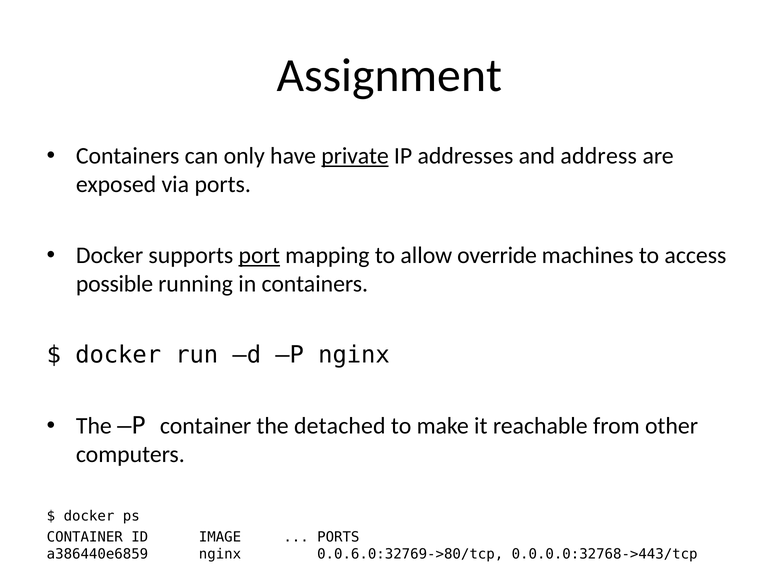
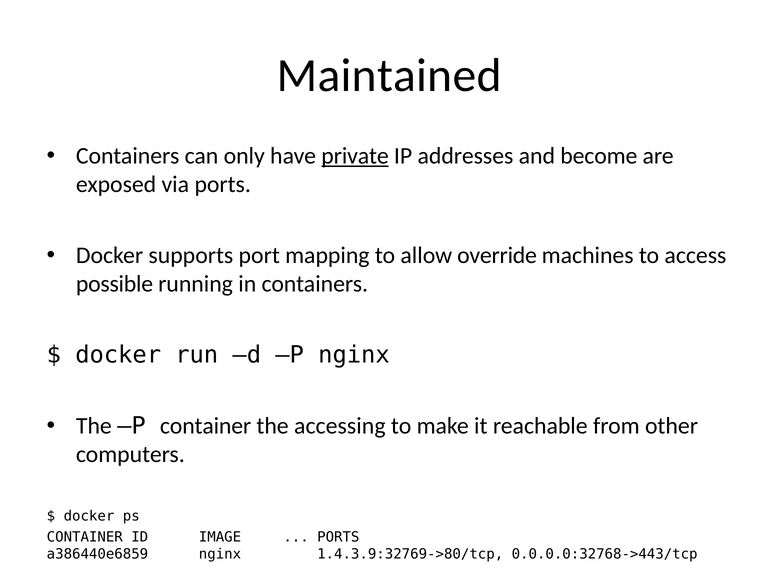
Assignment: Assignment -> Maintained
address: address -> become
port underline: present -> none
detached: detached -> accessing
0.0.6.0:32769->80/tcp: 0.0.6.0:32769->80/tcp -> 1.4.3.9:32769->80/tcp
